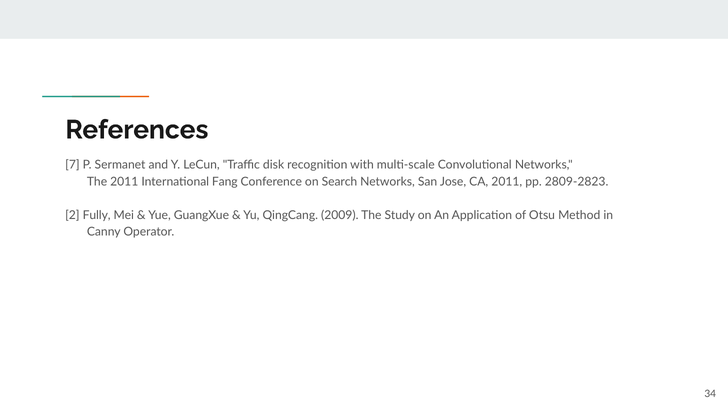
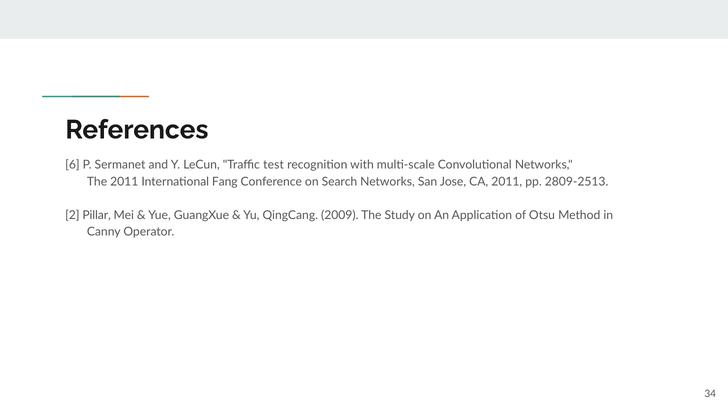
7: 7 -> 6
disk: disk -> test
2809-2823: 2809-2823 -> 2809-2513
Fully: Fully -> Pillar
